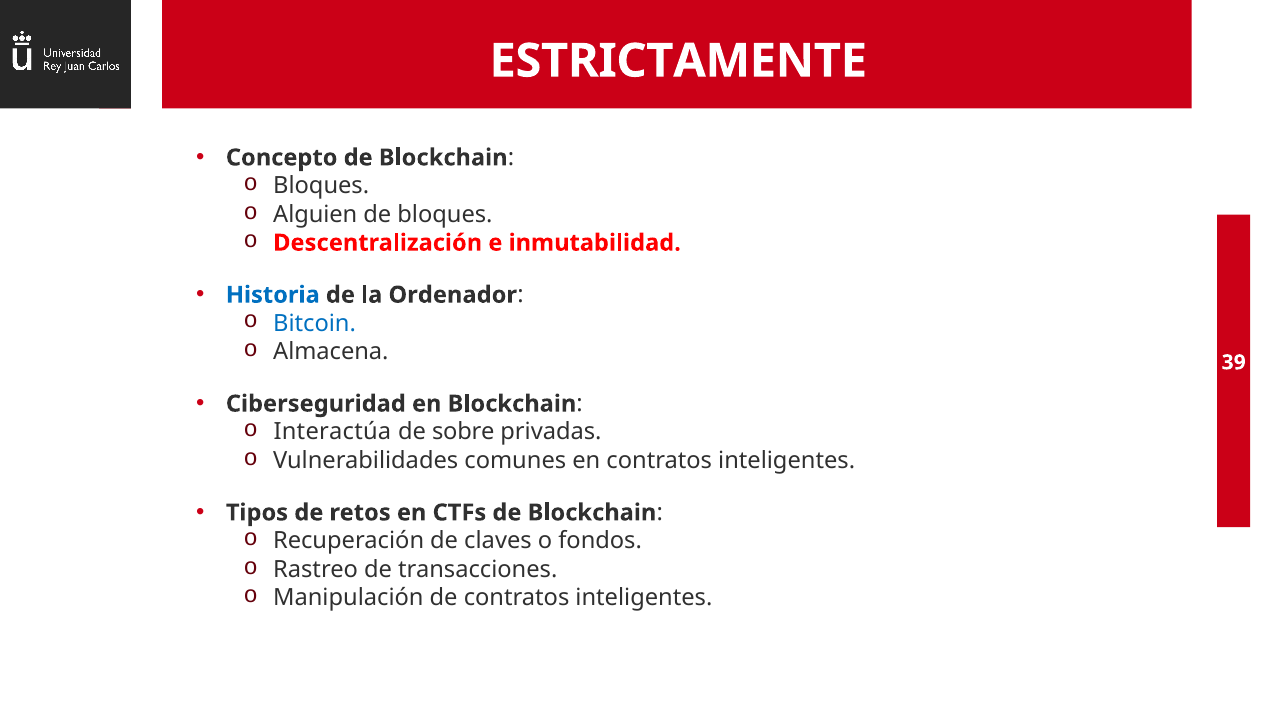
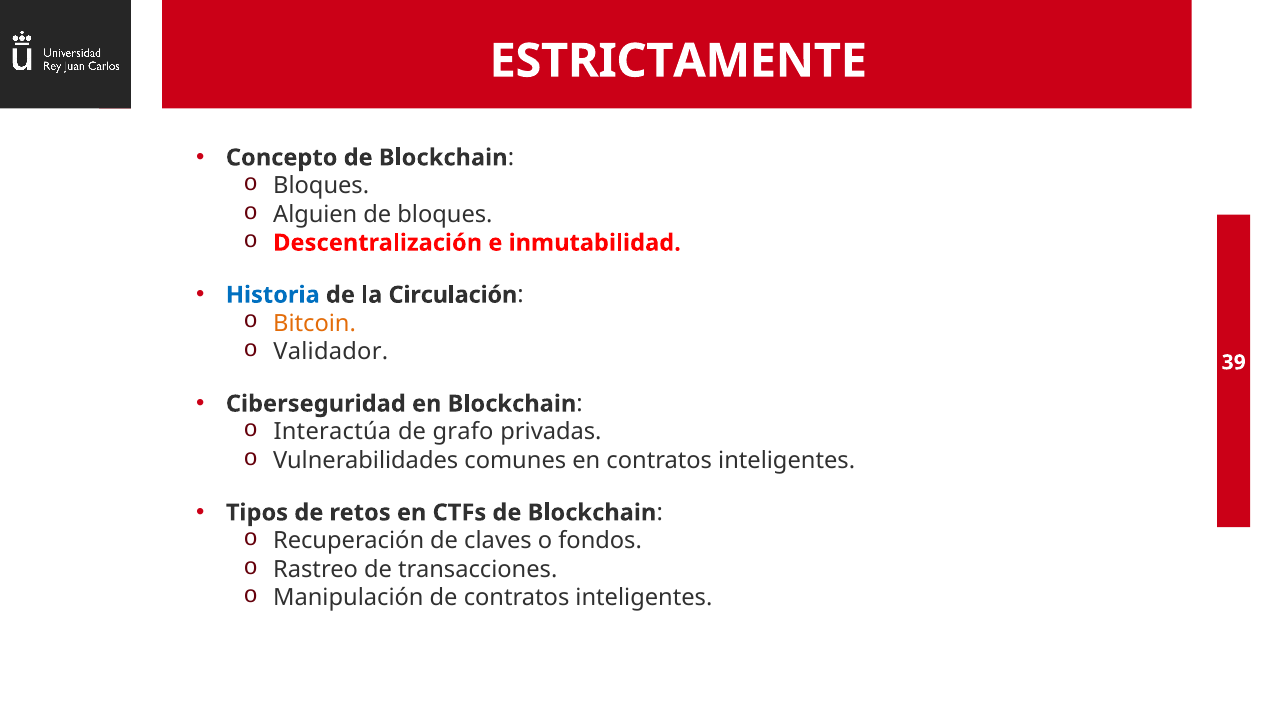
Ordenador: Ordenador -> Circulación
Bitcoin colour: blue -> orange
Almacena: Almacena -> Validador
sobre: sobre -> grafo
